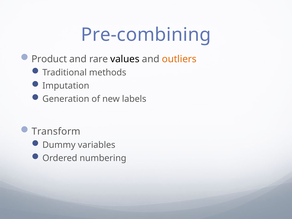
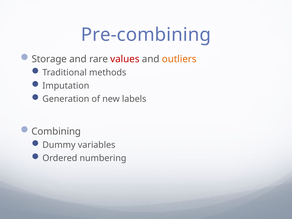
Product: Product -> Storage
values colour: black -> red
Transform: Transform -> Combining
